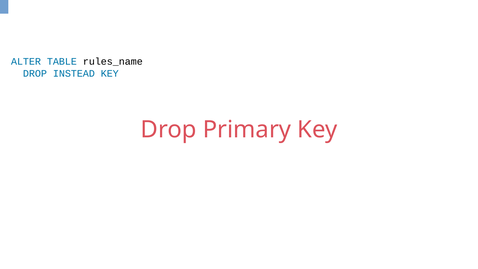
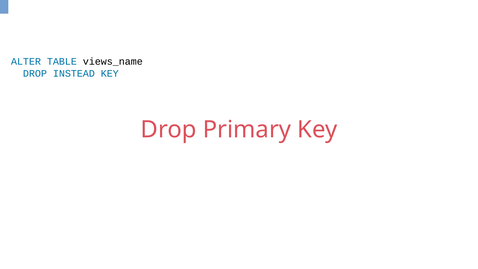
rules_name: rules_name -> views_name
